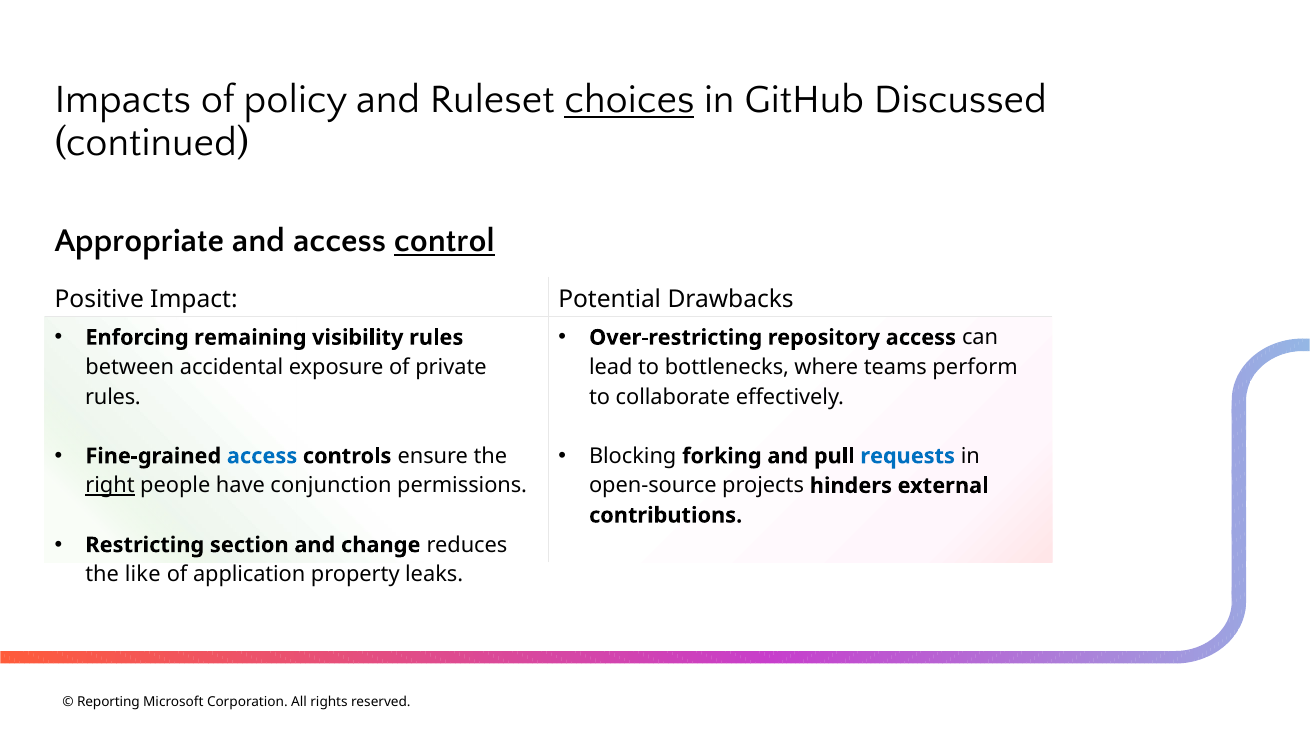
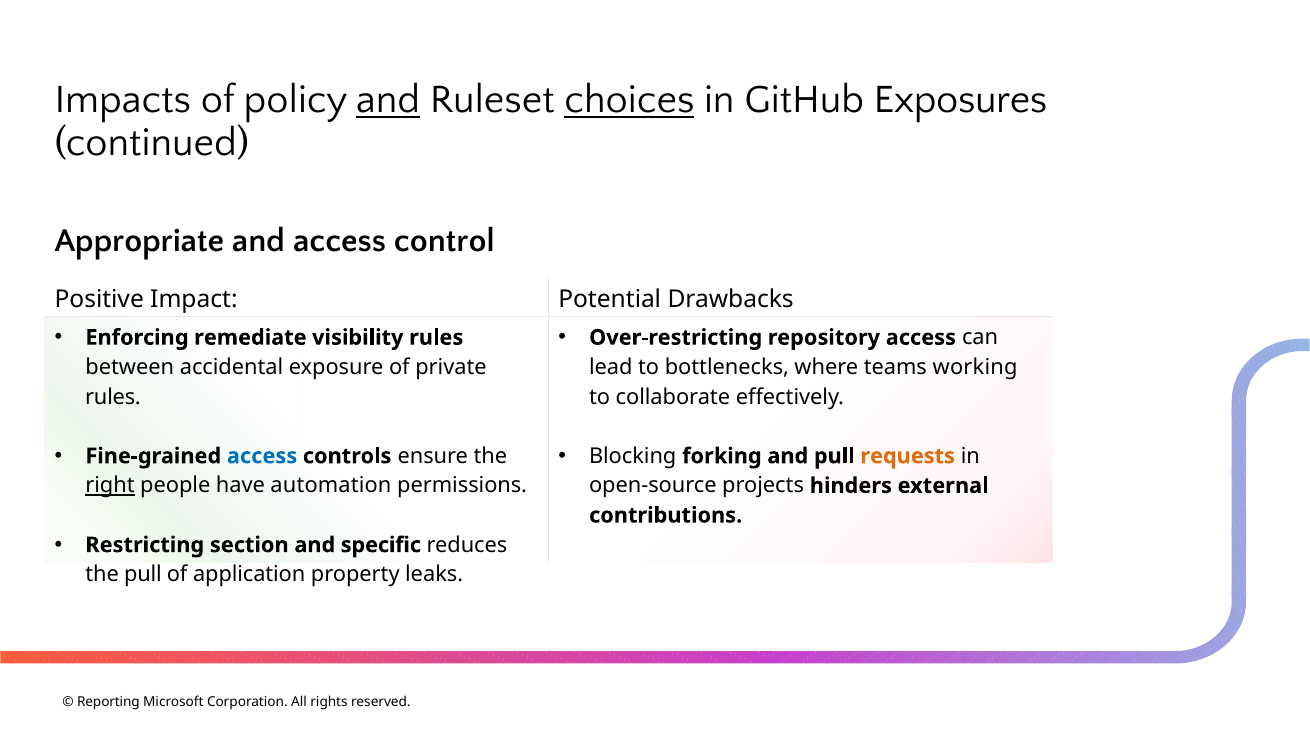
and at (388, 100) underline: none -> present
Discussed: Discussed -> Exposures
control underline: present -> none
remaining: remaining -> remediate
perform: perform -> working
requests colour: blue -> orange
conjunction: conjunction -> automation
change: change -> specific
the like: like -> pull
